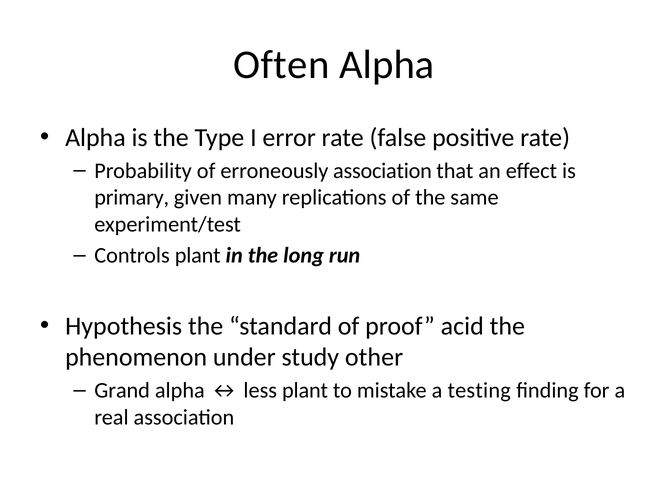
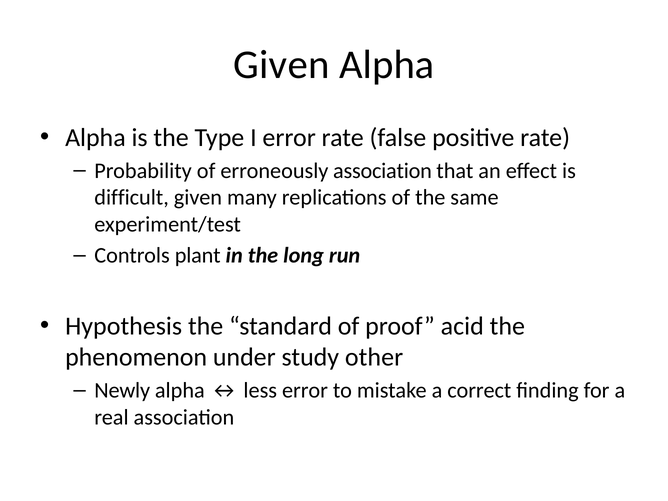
Often at (281, 65): Often -> Given
primary: primary -> difficult
Grand: Grand -> Newly
less plant: plant -> error
testing: testing -> correct
